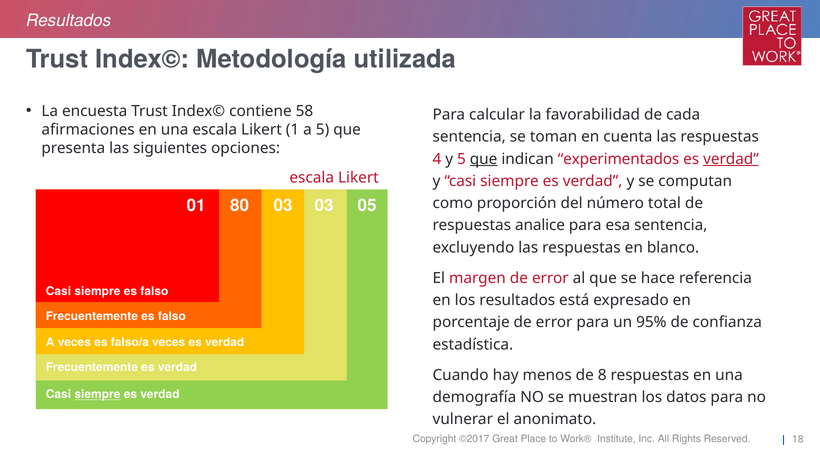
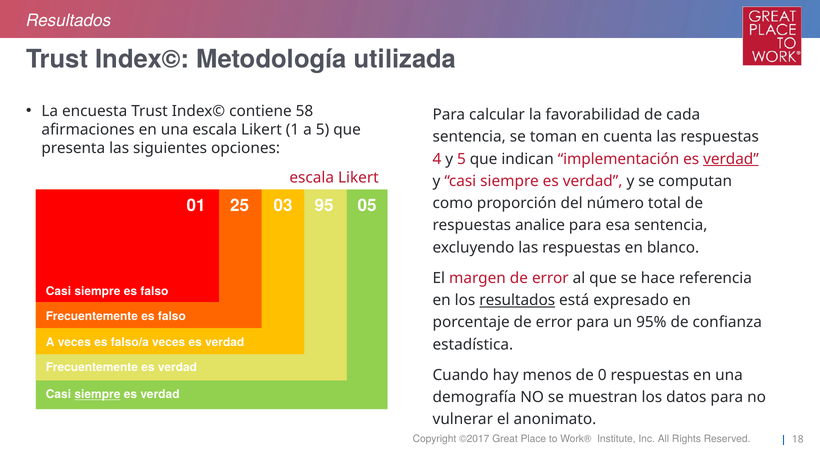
que at (484, 159) underline: present -> none
experimentados: experimentados -> implementación
80: 80 -> 25
03 03: 03 -> 95
resultados at (517, 300) underline: none -> present
8: 8 -> 0
